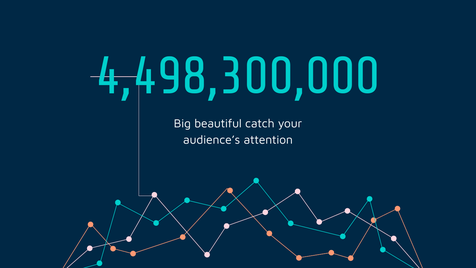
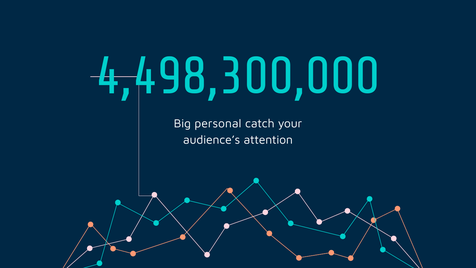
beautiful: beautiful -> personal
